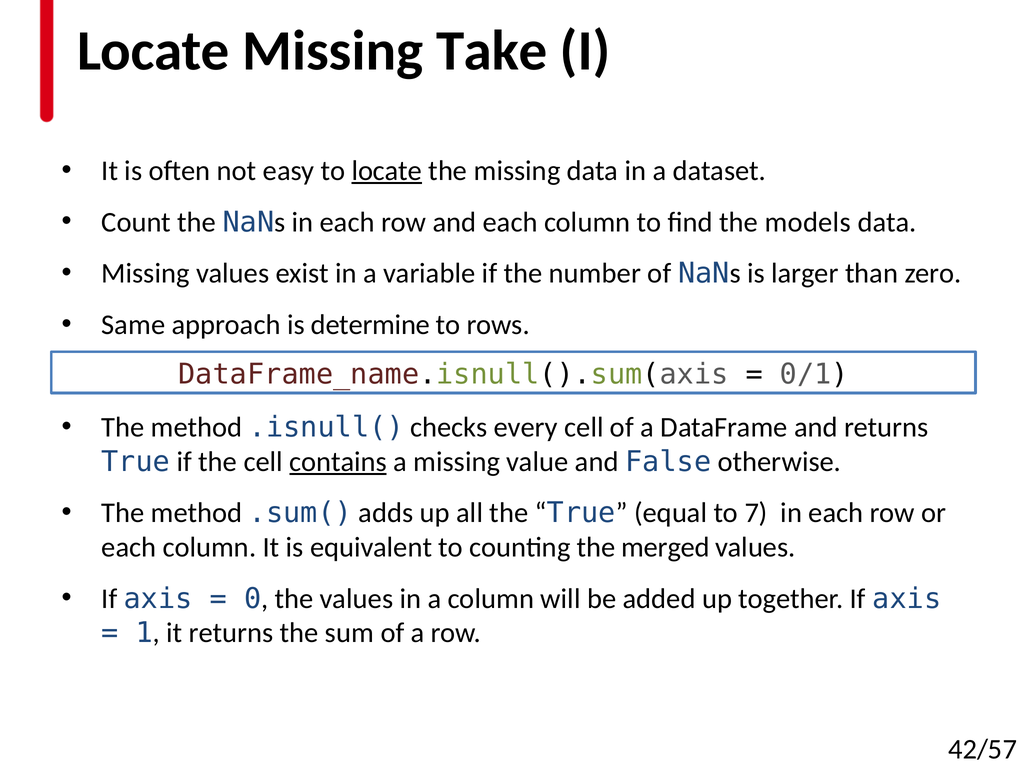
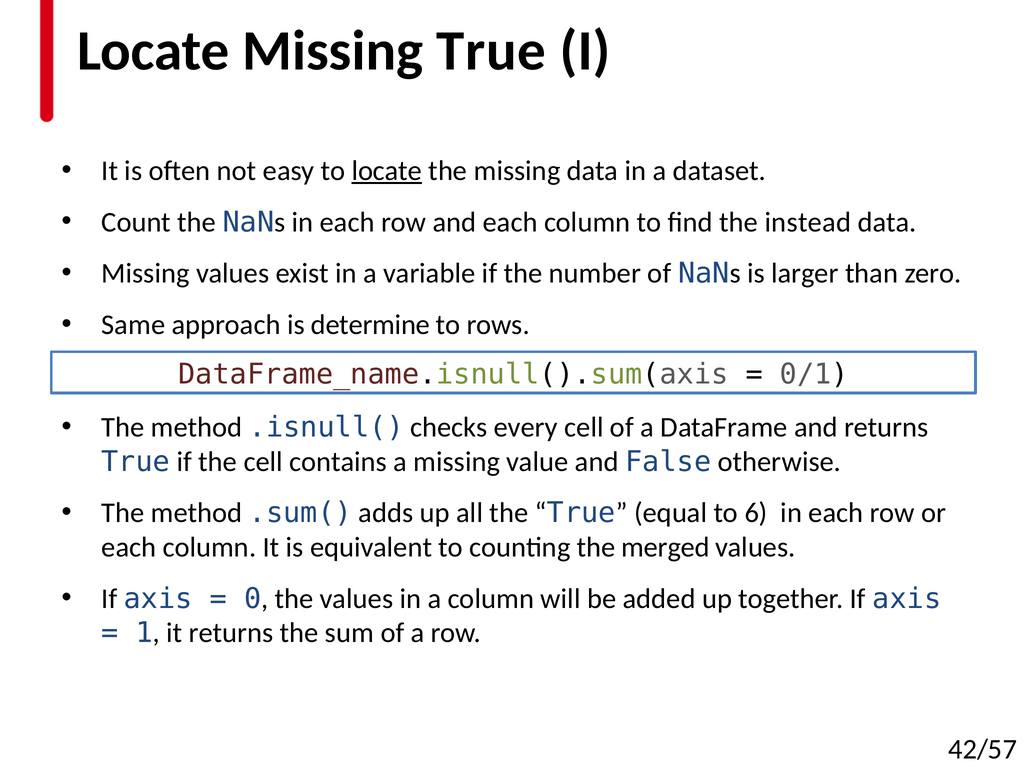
Missing Take: Take -> True
models: models -> instead
contains underline: present -> none
7: 7 -> 6
